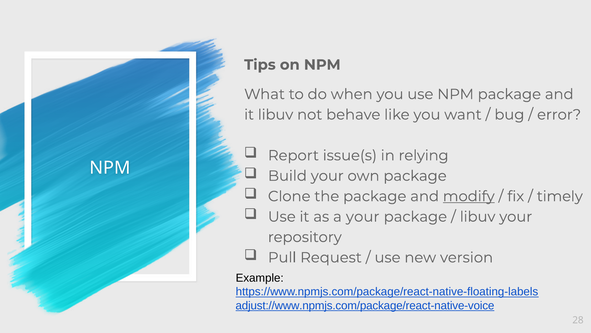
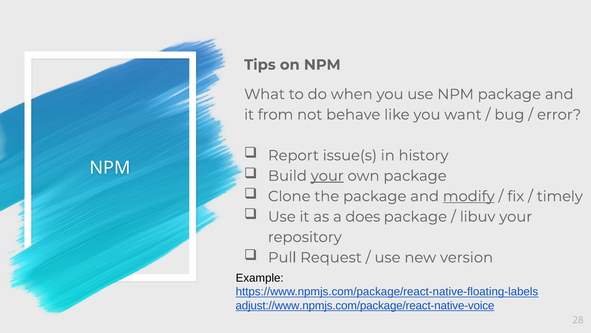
it libuv: libuv -> from
relying: relying -> history
your at (327, 176) underline: none -> present
a your: your -> does
